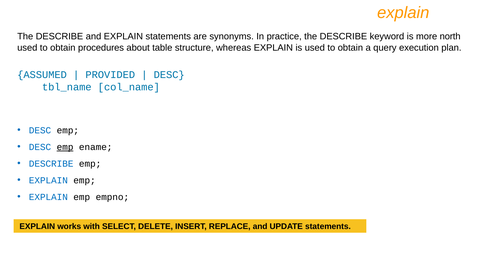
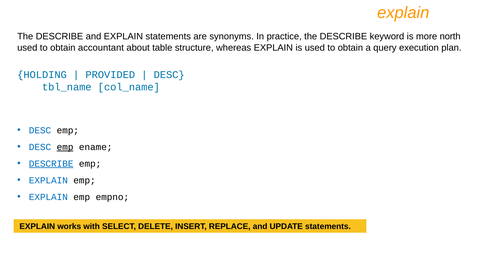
procedures: procedures -> accountant
ASSUMED: ASSUMED -> HOLDING
DESCRIBE at (51, 164) underline: none -> present
